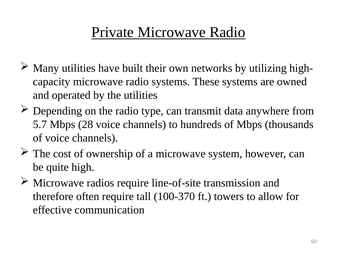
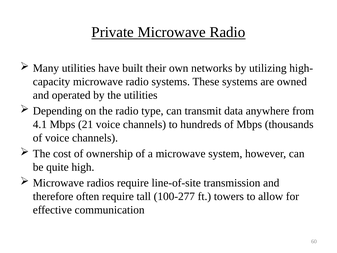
5.7: 5.7 -> 4.1
28: 28 -> 21
100-370: 100-370 -> 100-277
